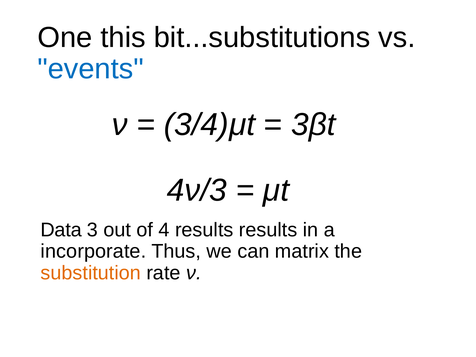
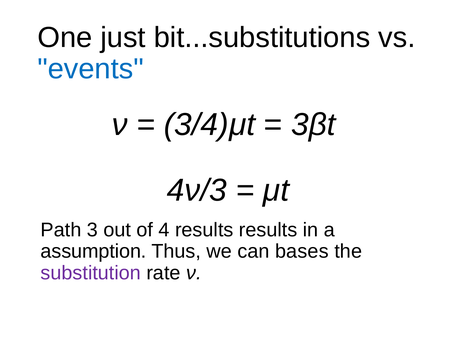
this: this -> just
Data: Data -> Path
incorporate: incorporate -> assumption
matrix: matrix -> bases
substitution colour: orange -> purple
